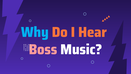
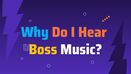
Boss colour: pink -> yellow
